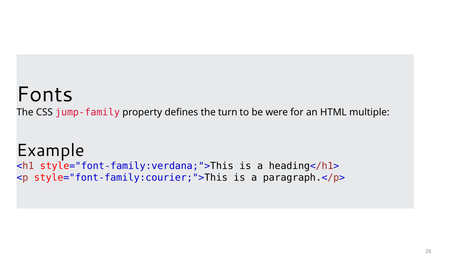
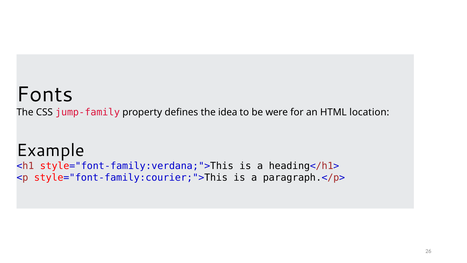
turn: turn -> idea
multiple: multiple -> location
